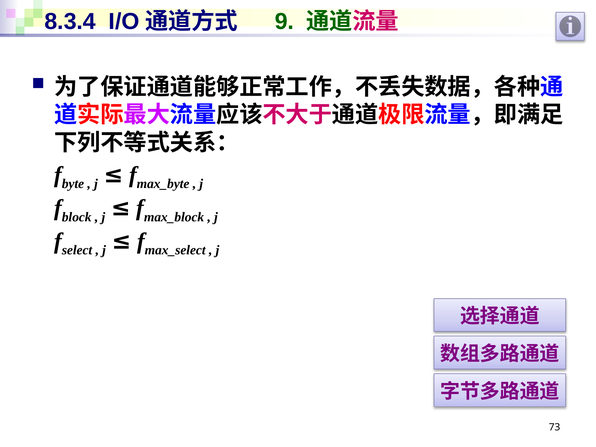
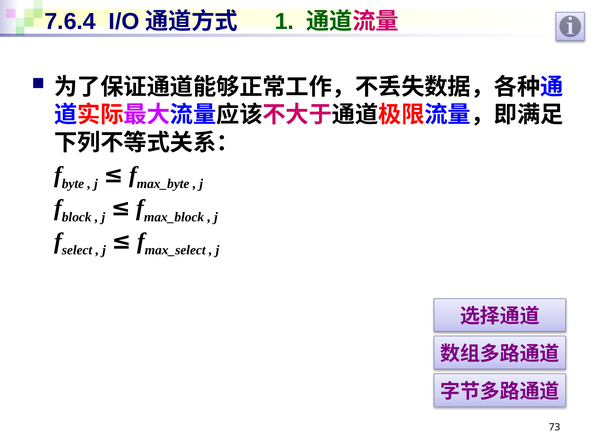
8.3.4: 8.3.4 -> 7.6.4
9: 9 -> 1
